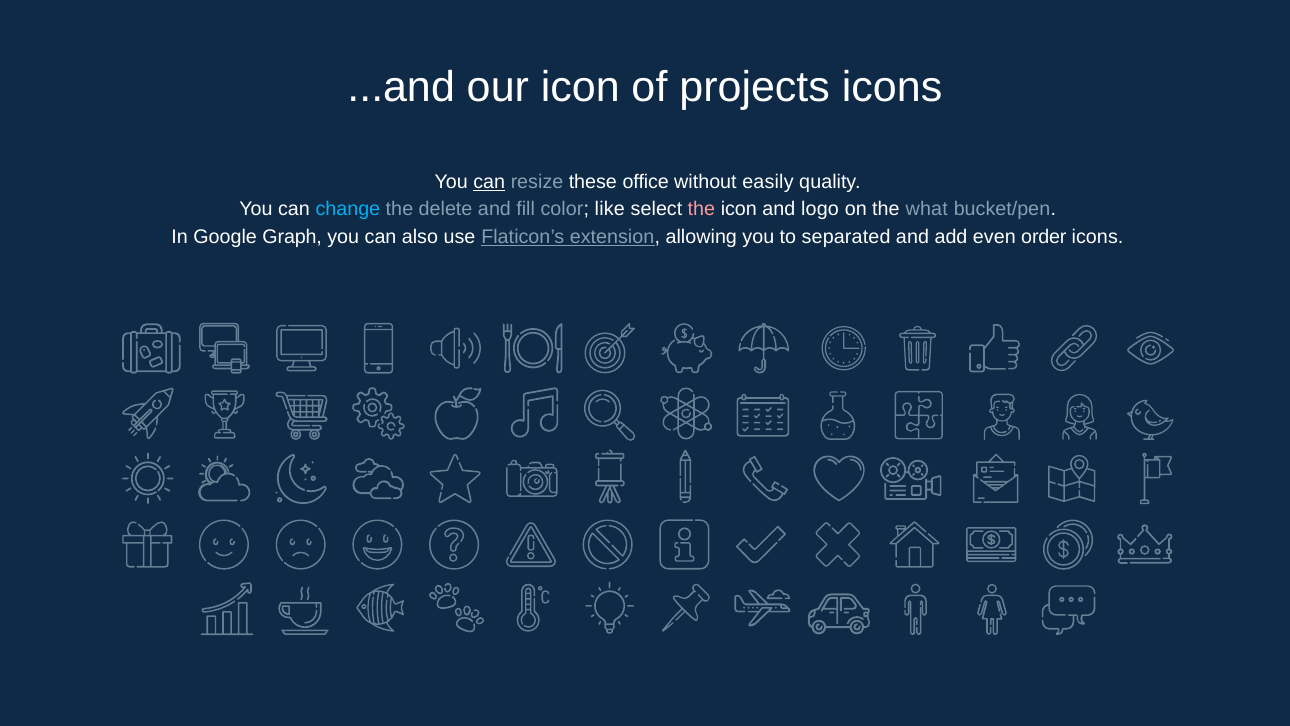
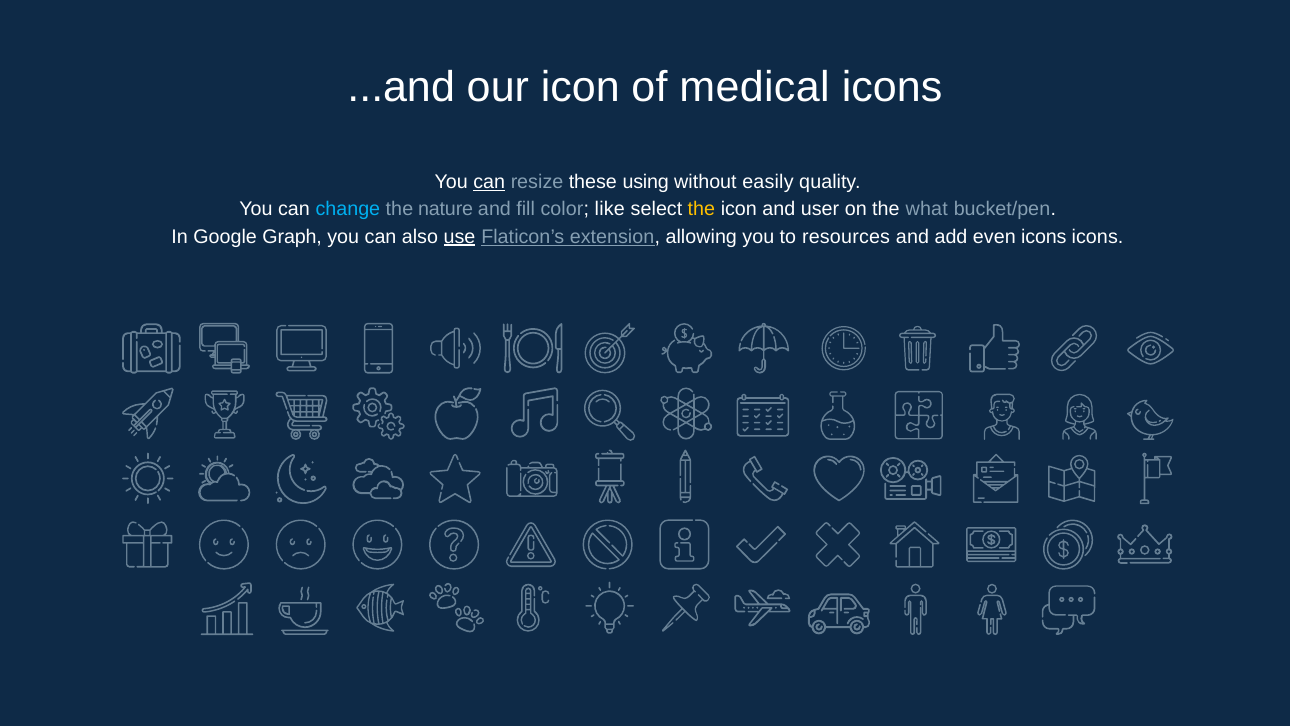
projects: projects -> medical
office: office -> using
delete: delete -> nature
the at (701, 209) colour: pink -> yellow
logo: logo -> user
use underline: none -> present
separated: separated -> resources
even order: order -> icons
